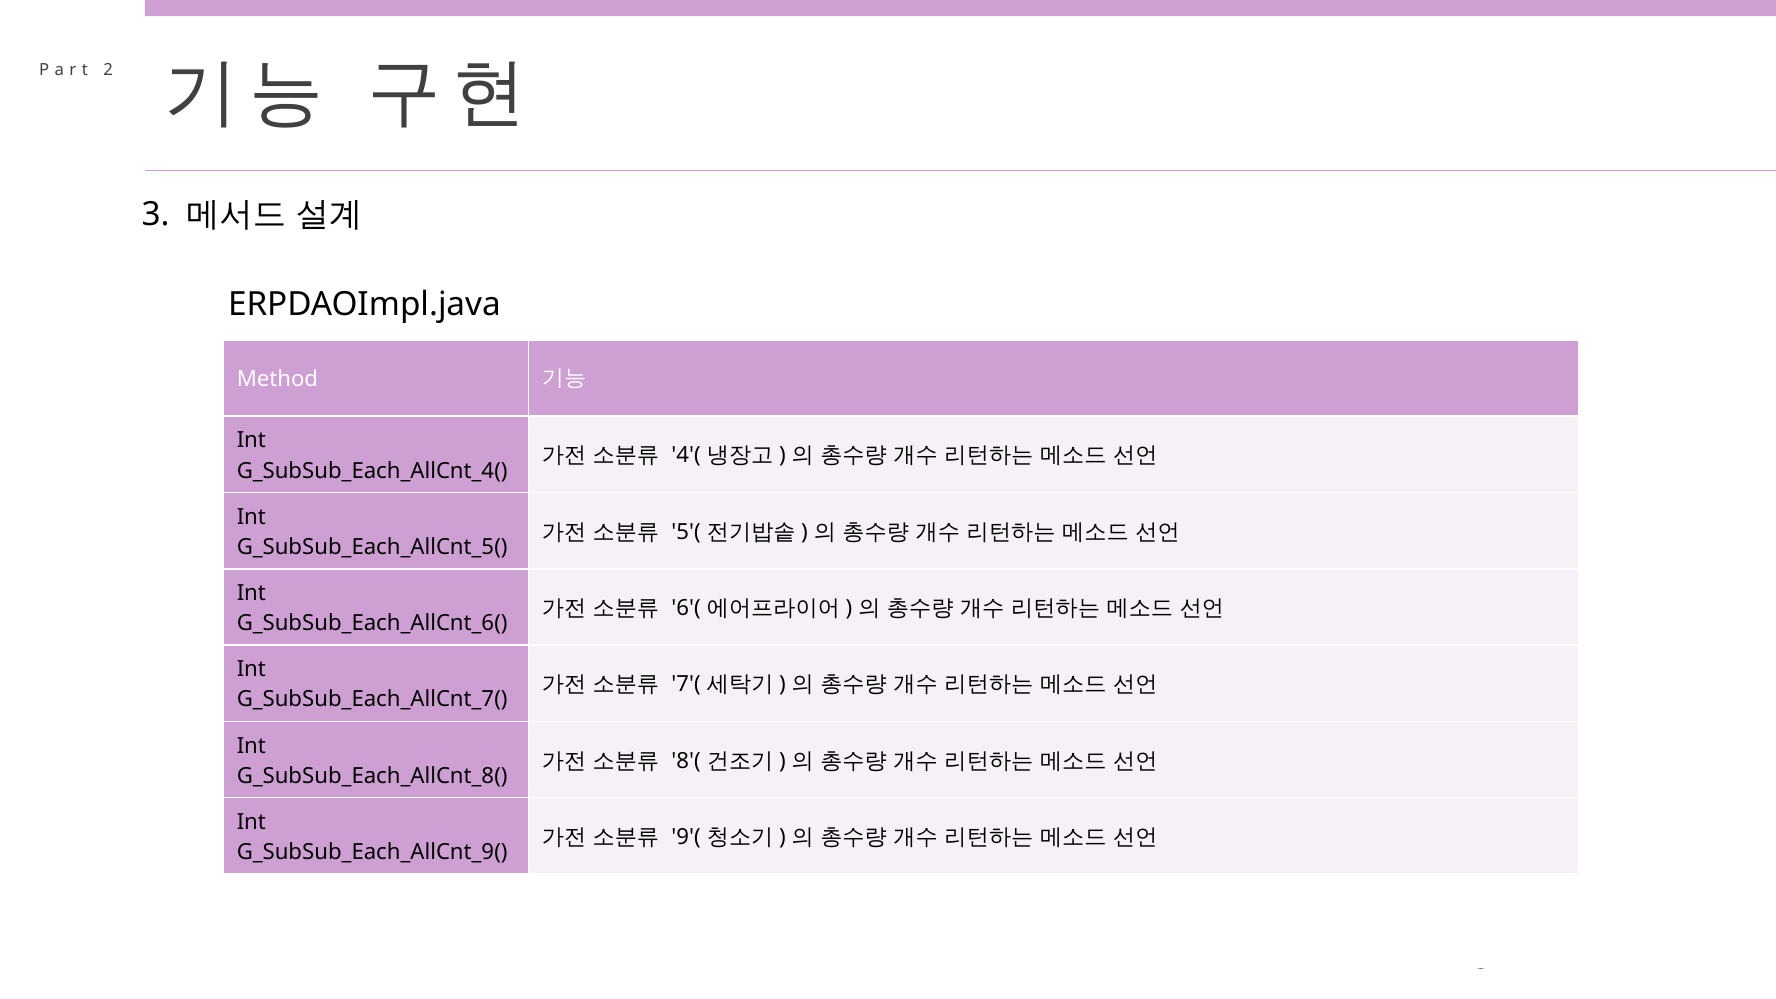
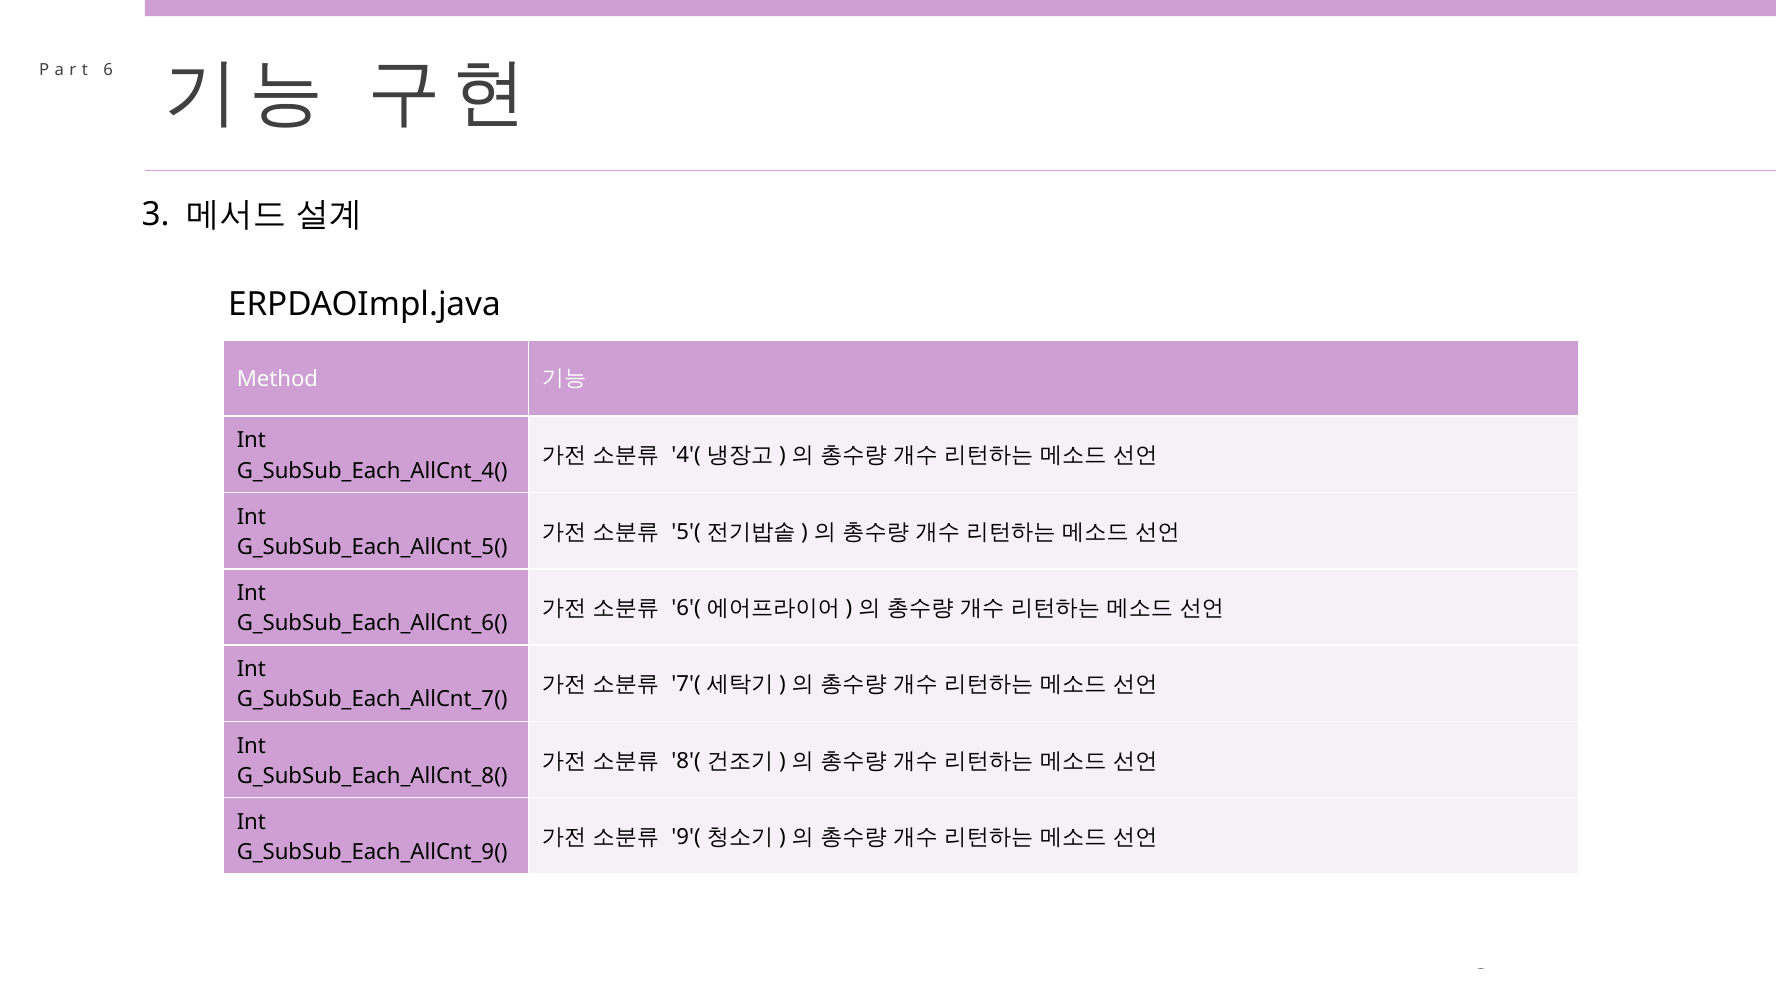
2: 2 -> 6
